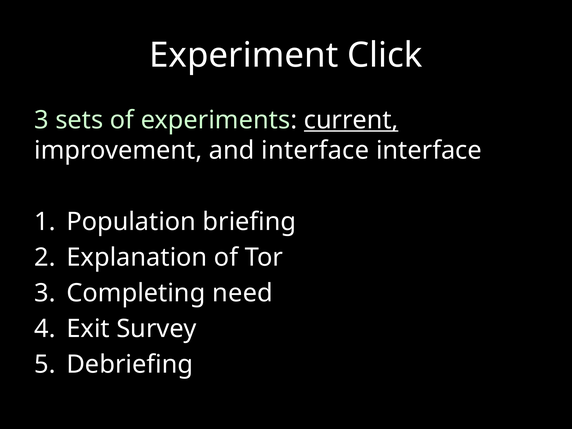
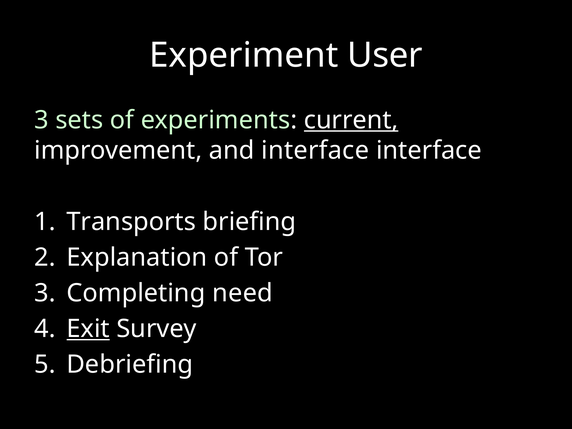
Click: Click -> User
Population: Population -> Transports
Exit underline: none -> present
